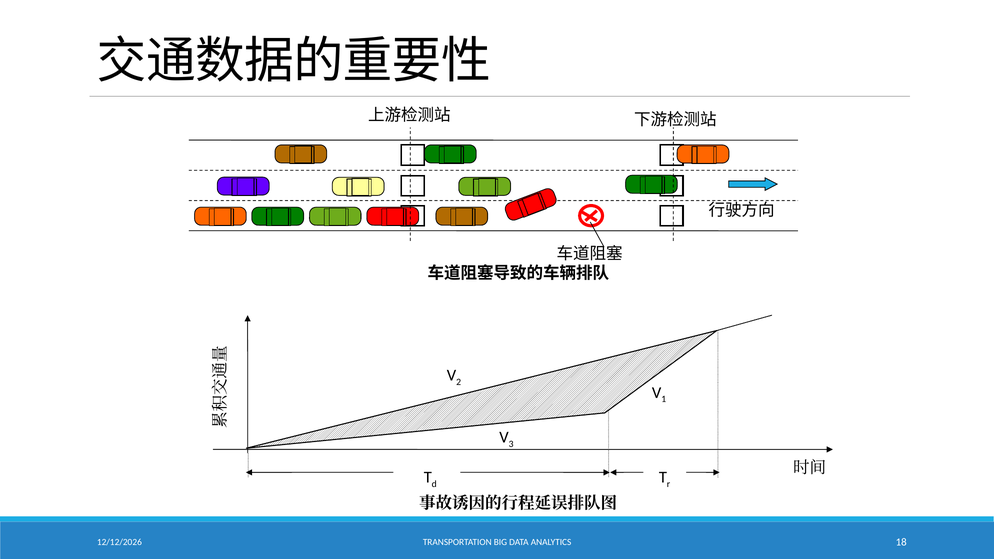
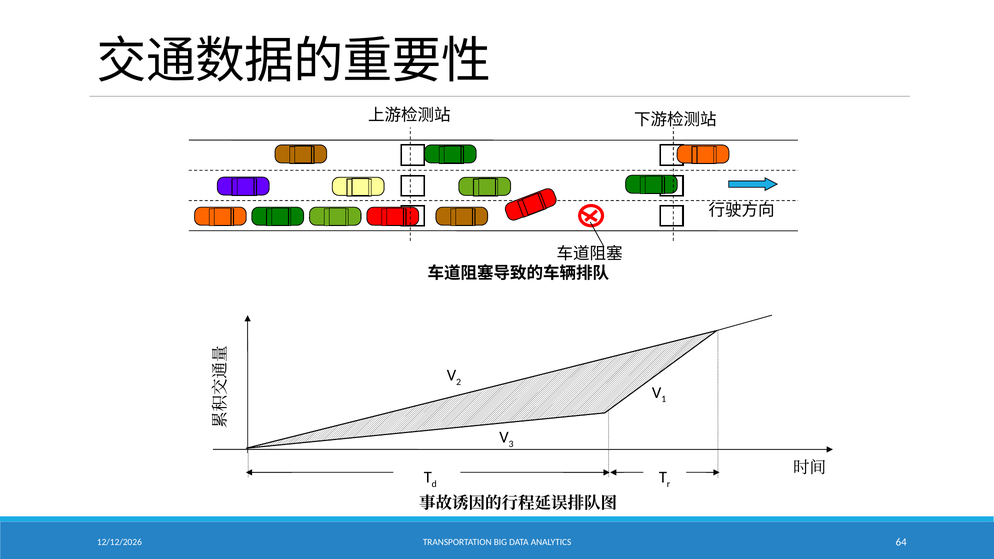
18: 18 -> 64
